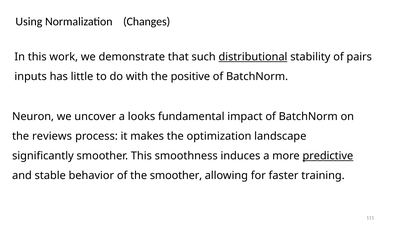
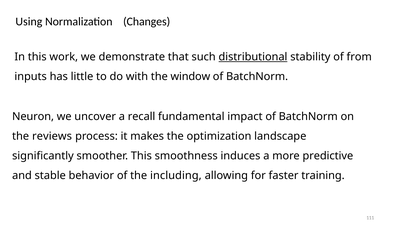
pairs: pairs -> from
positive: positive -> window
looks: looks -> recall
predictive underline: present -> none
the smoother: smoother -> including
